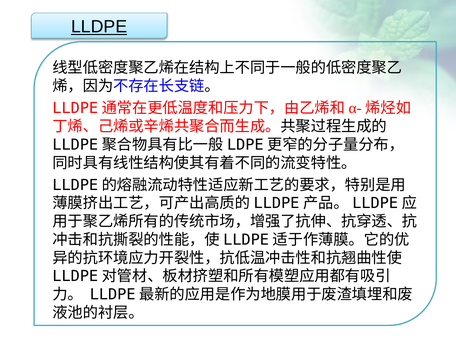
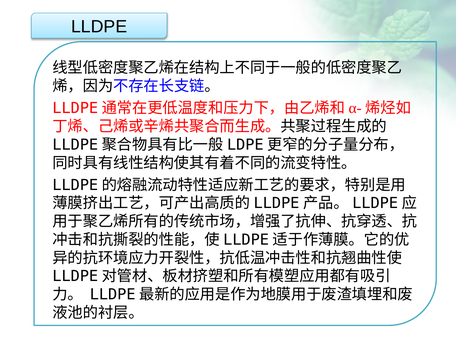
LLDPE underline: present -> none
